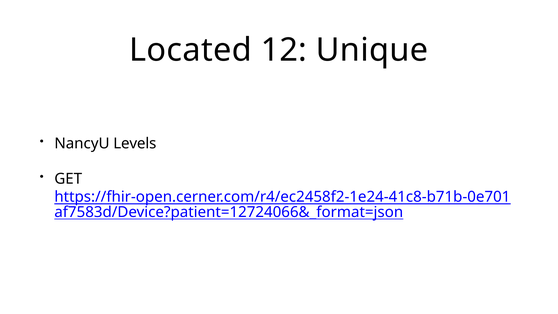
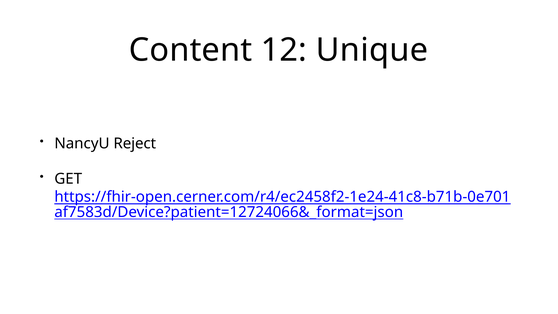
Located: Located -> Content
Levels: Levels -> Reject
